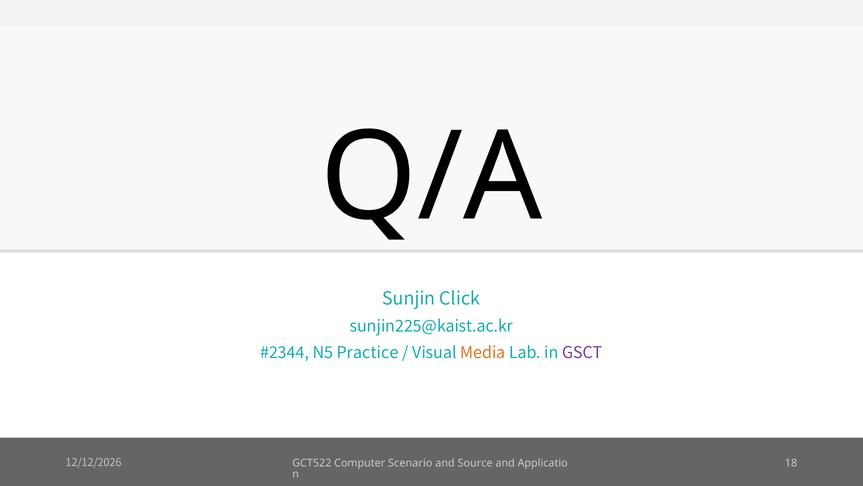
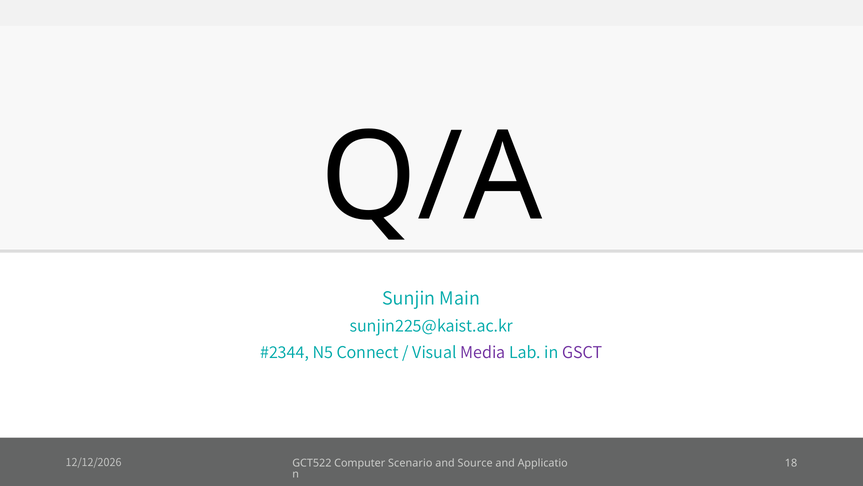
Click: Click -> Main
Practice: Practice -> Connect
Media colour: orange -> purple
